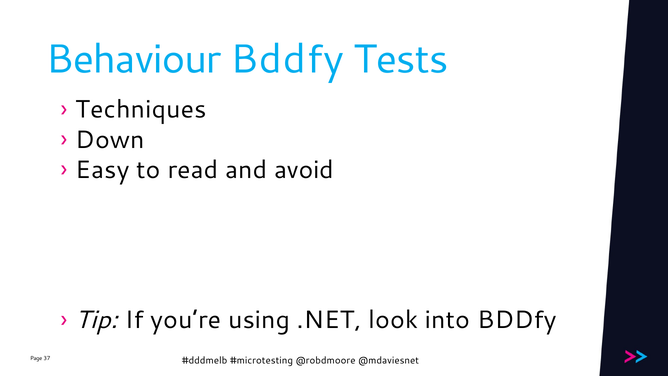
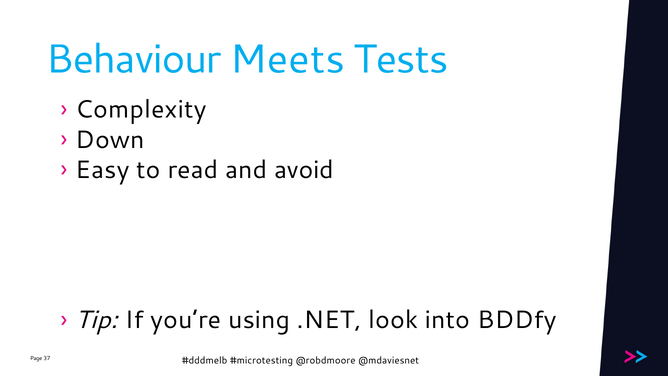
Behaviour Bddfy: Bddfy -> Meets
Techniques: Techniques -> Complexity
